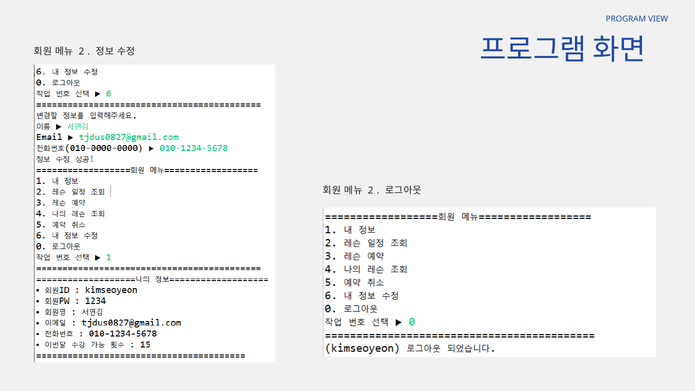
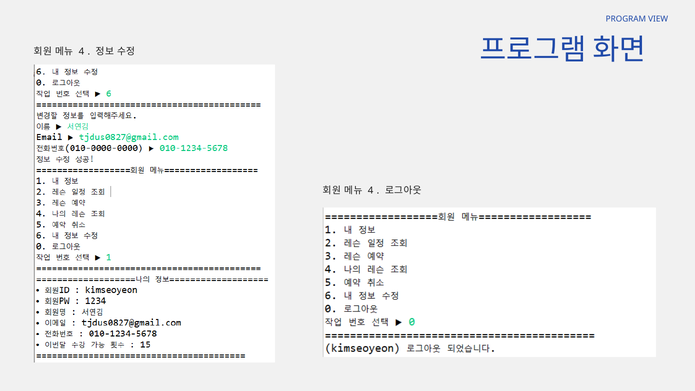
2 at (81, 52): 2 -> 4
2 at (371, 190): 2 -> 4
